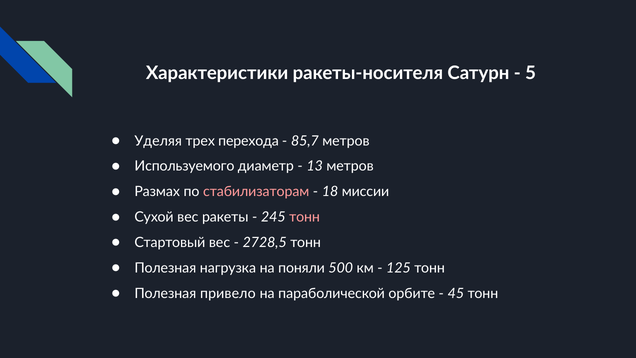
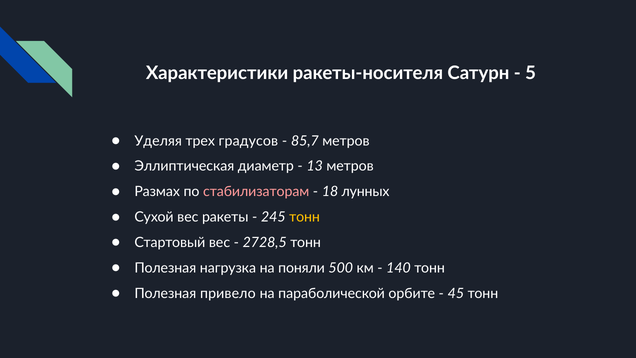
перехода: перехода -> градусов
Используемого: Используемого -> Эллиптическая
миссии: миссии -> лунных
тонн at (305, 217) colour: pink -> yellow
125: 125 -> 140
